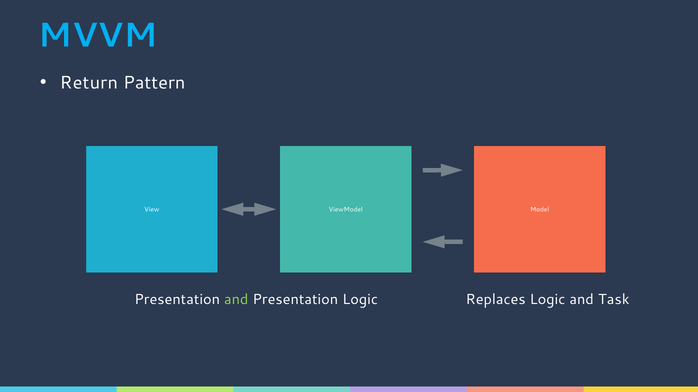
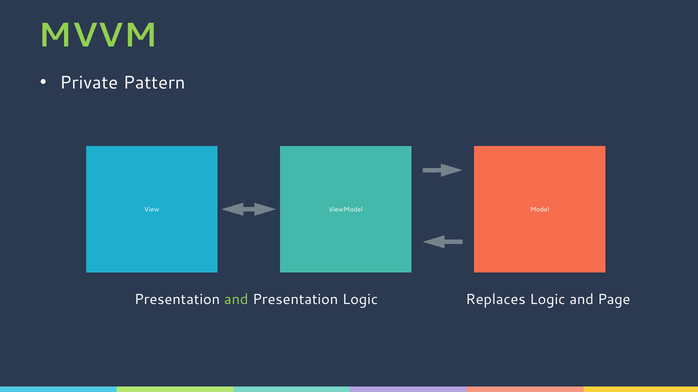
MVVM colour: light blue -> light green
Return: Return -> Private
Task: Task -> Page
